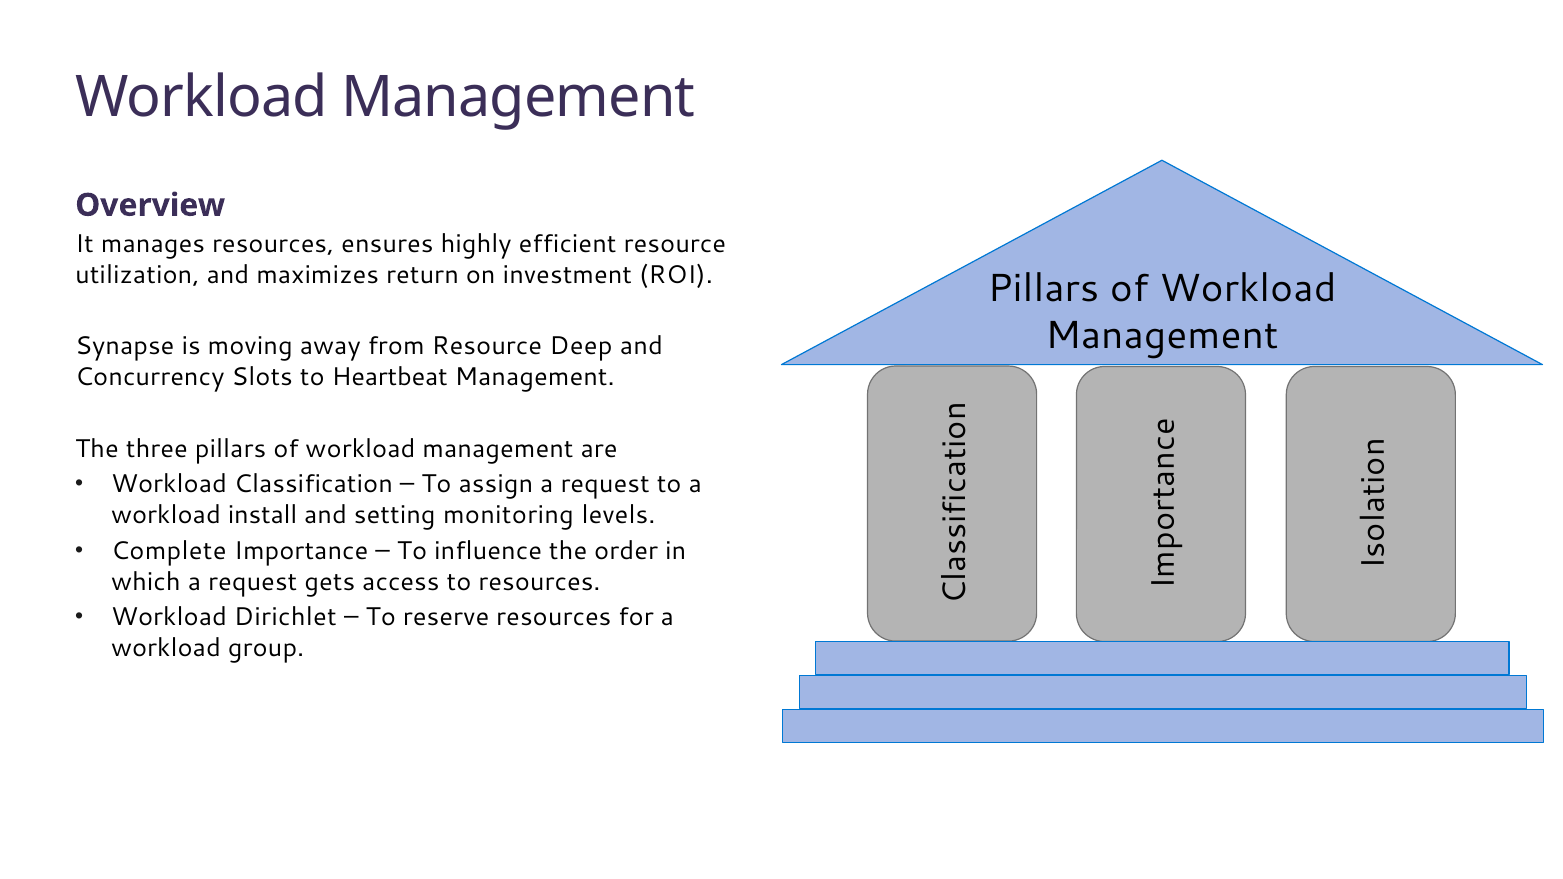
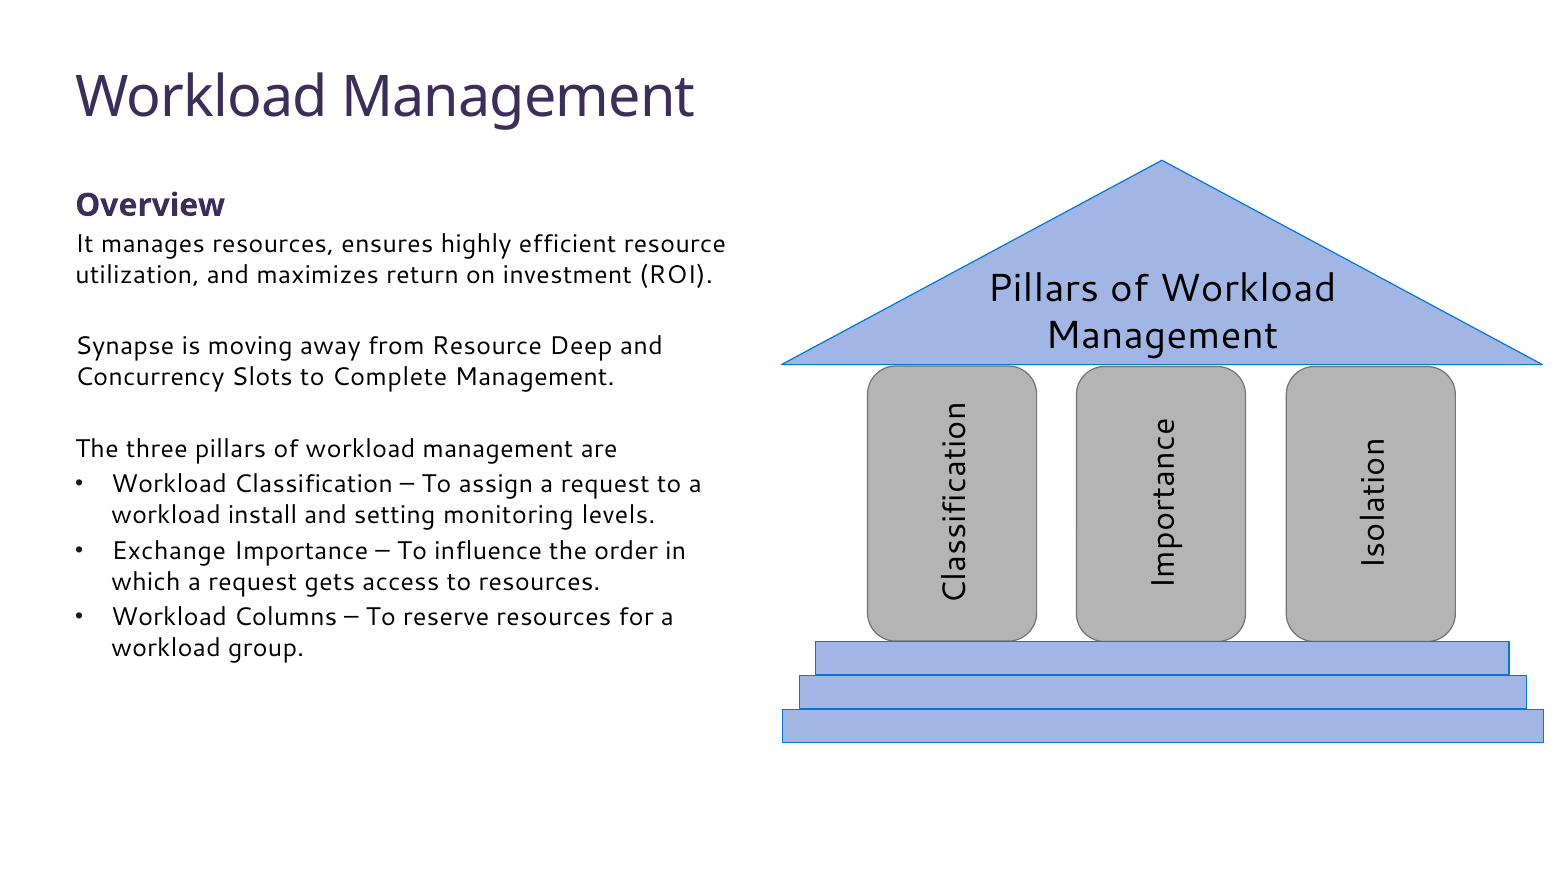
Heartbeat: Heartbeat -> Complete
Complete: Complete -> Exchange
Dirichlet: Dirichlet -> Columns
